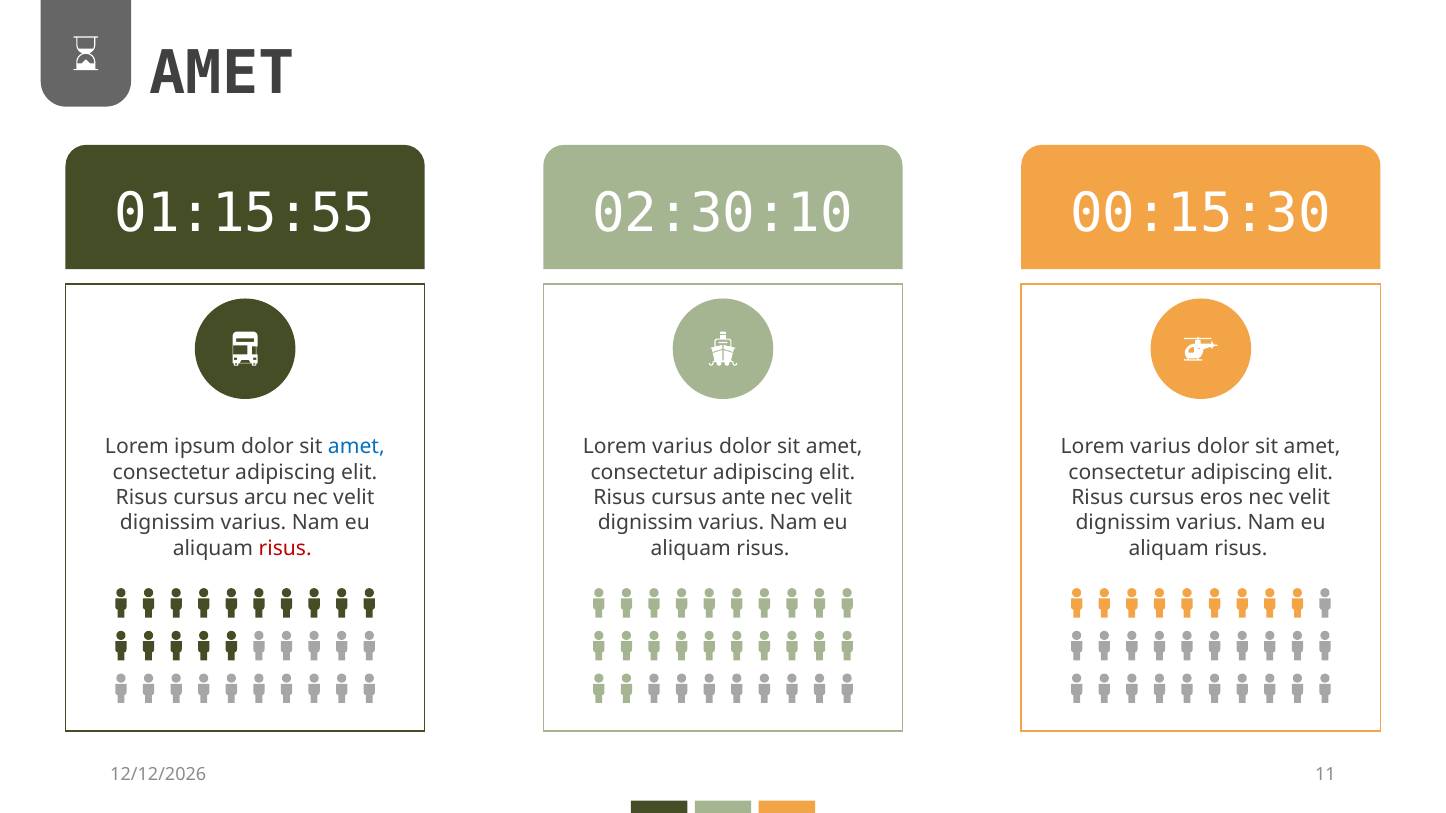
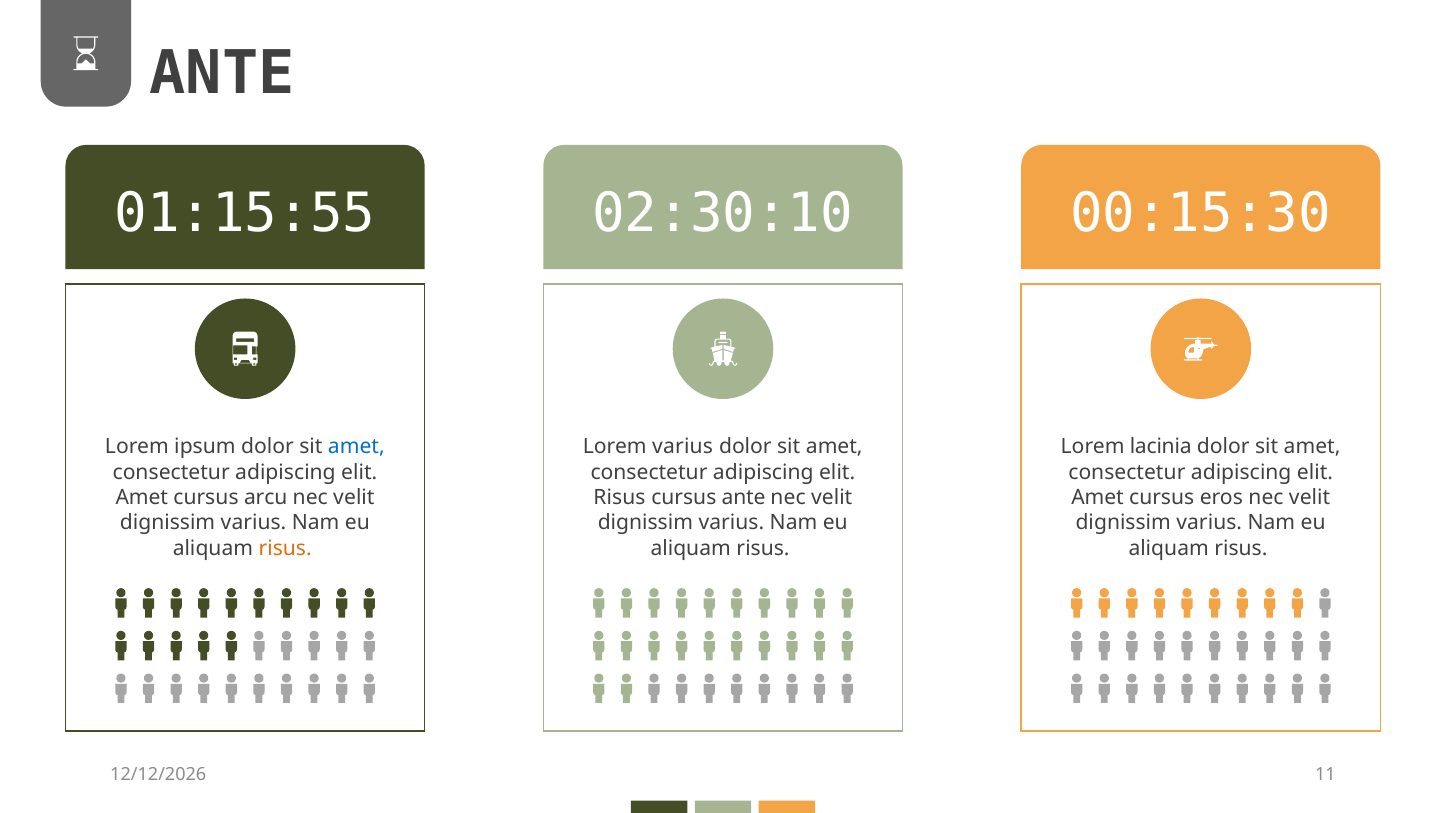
AMET at (222, 74): AMET -> ANTE
varius at (1160, 447): varius -> lacinia
Risus at (142, 498): Risus -> Amet
Risus at (1097, 498): Risus -> Amet
risus at (285, 548) colour: red -> orange
